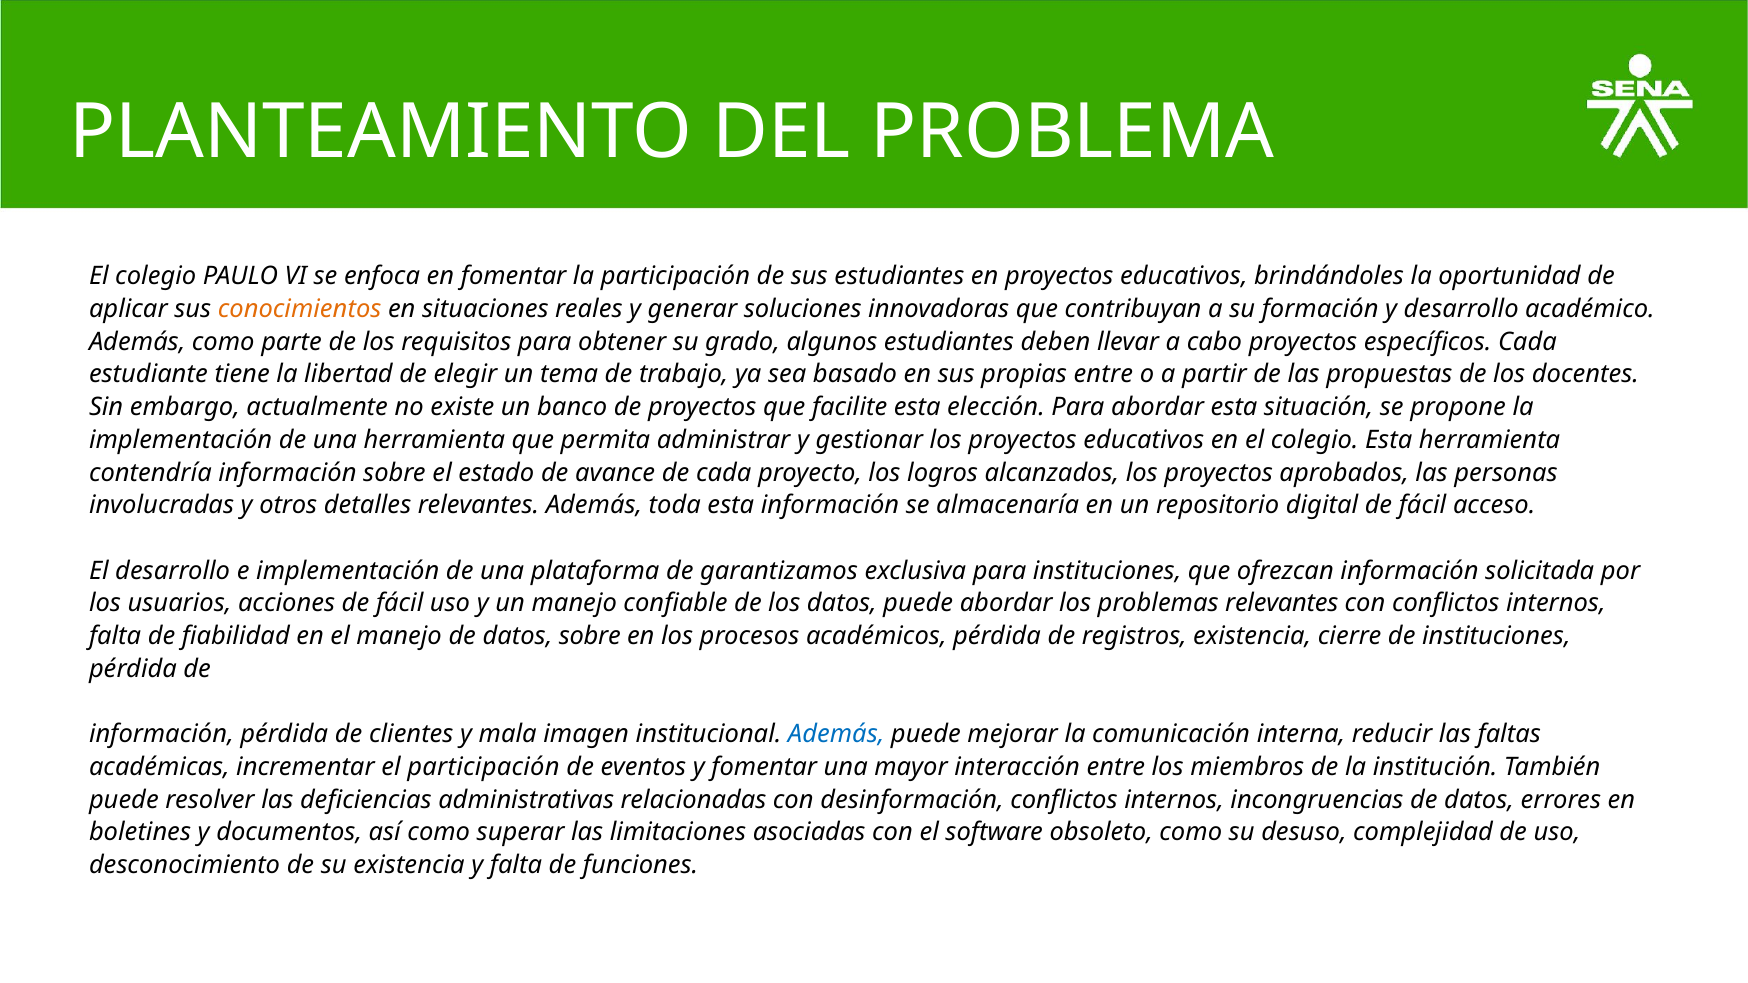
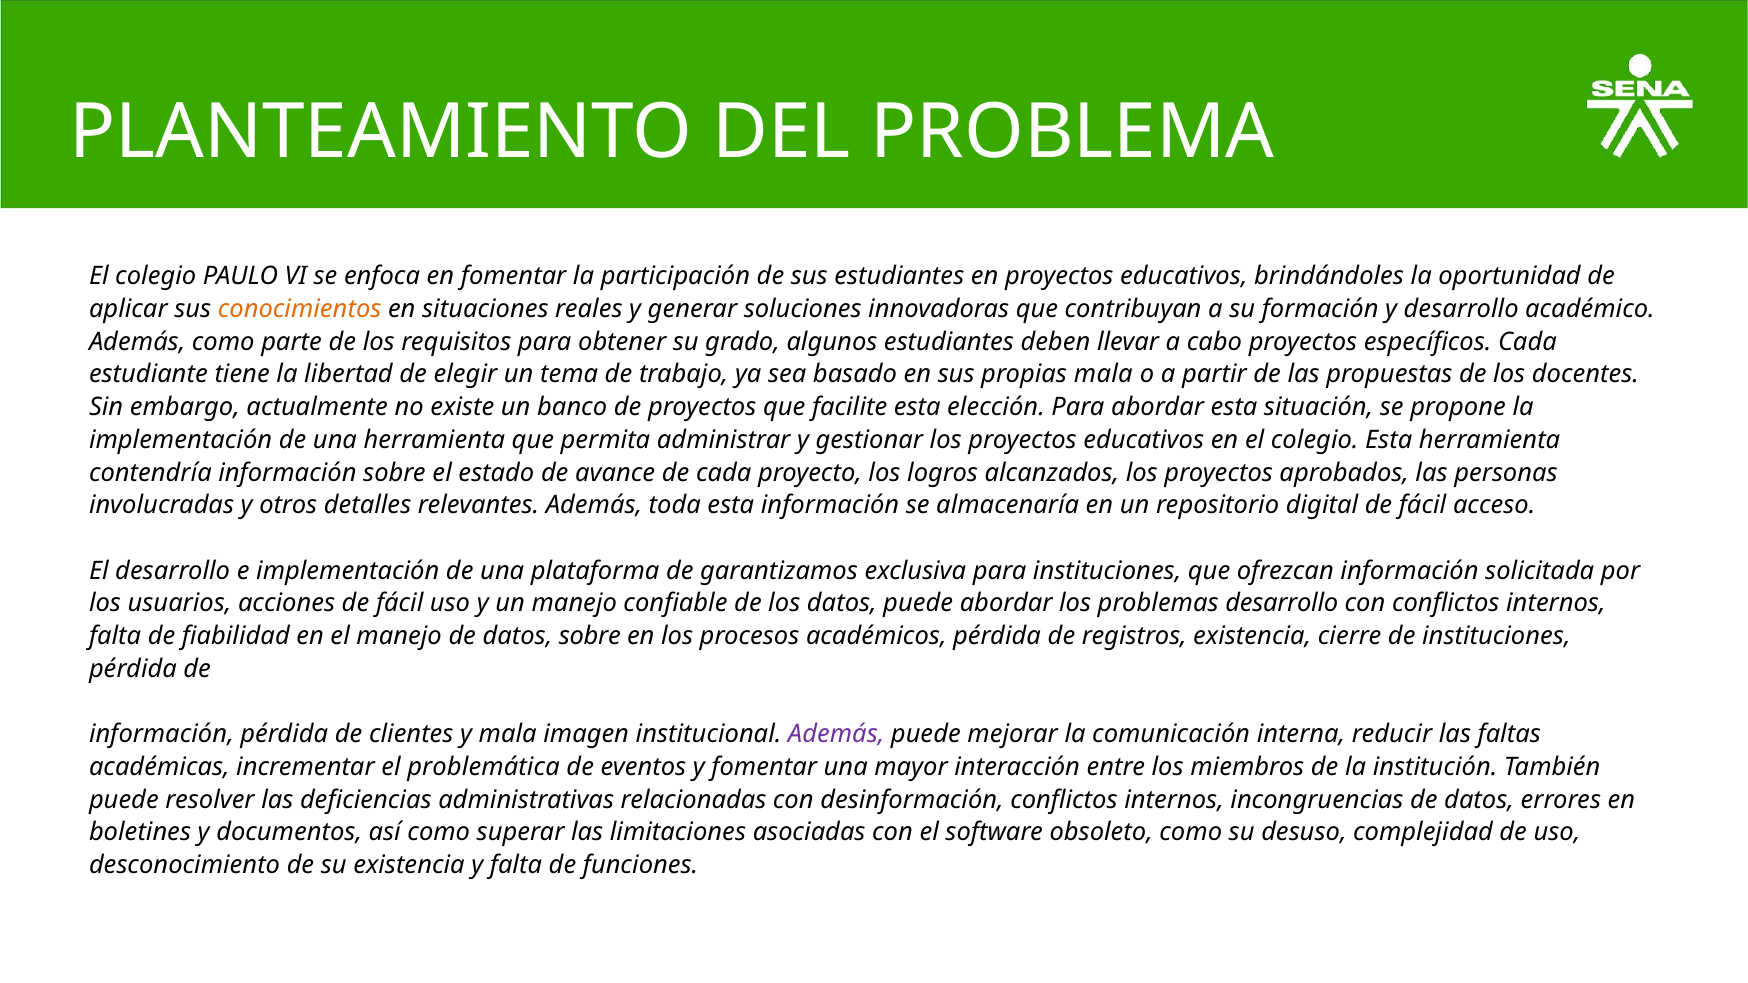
propias entre: entre -> mala
problemas relevantes: relevantes -> desarrollo
Además at (836, 735) colour: blue -> purple
el participación: participación -> problemática
